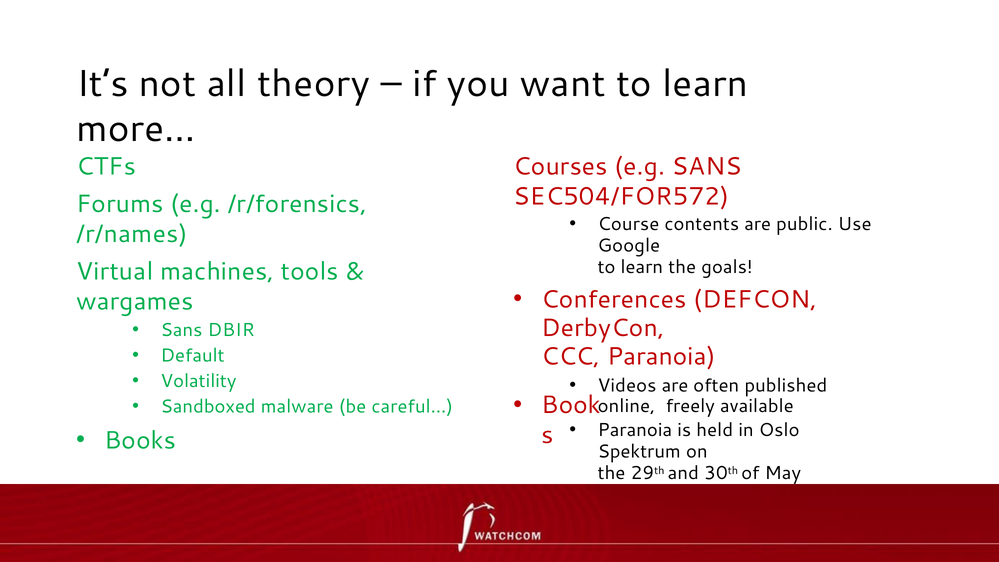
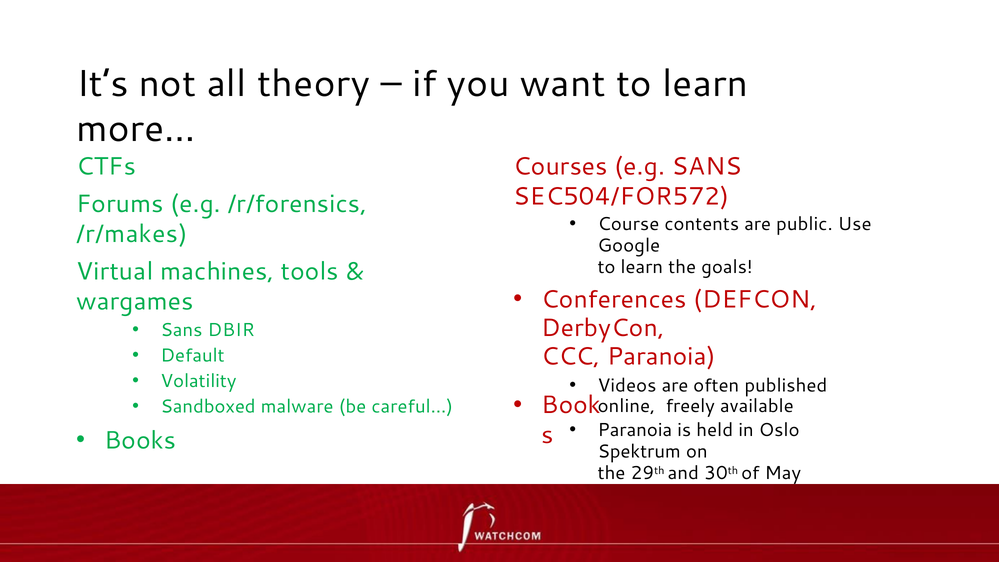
/r/names: /r/names -> /r/makes
